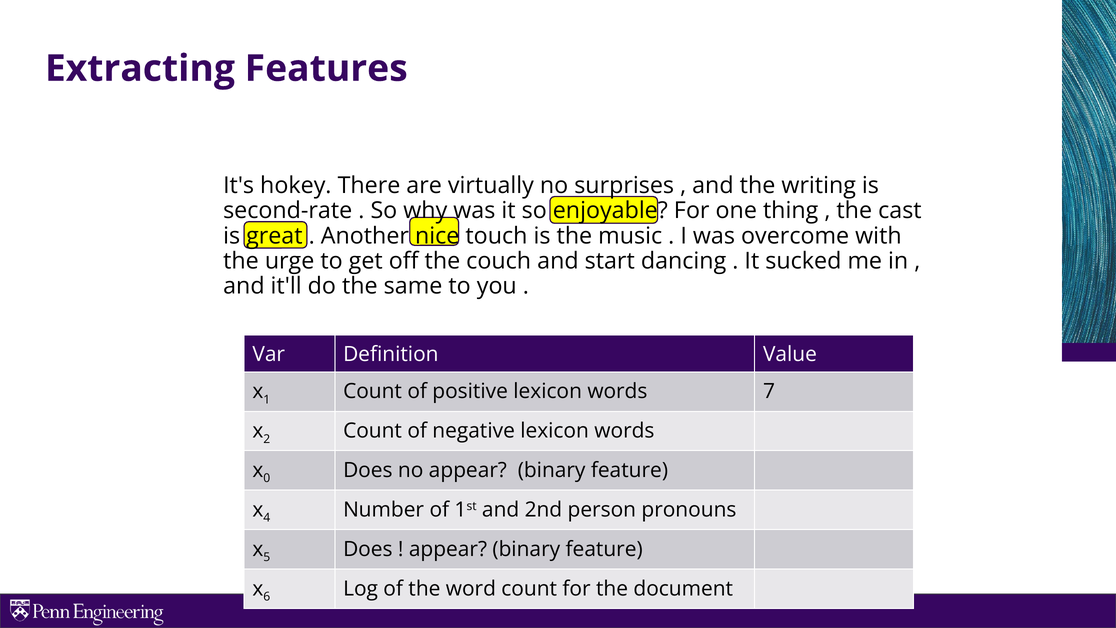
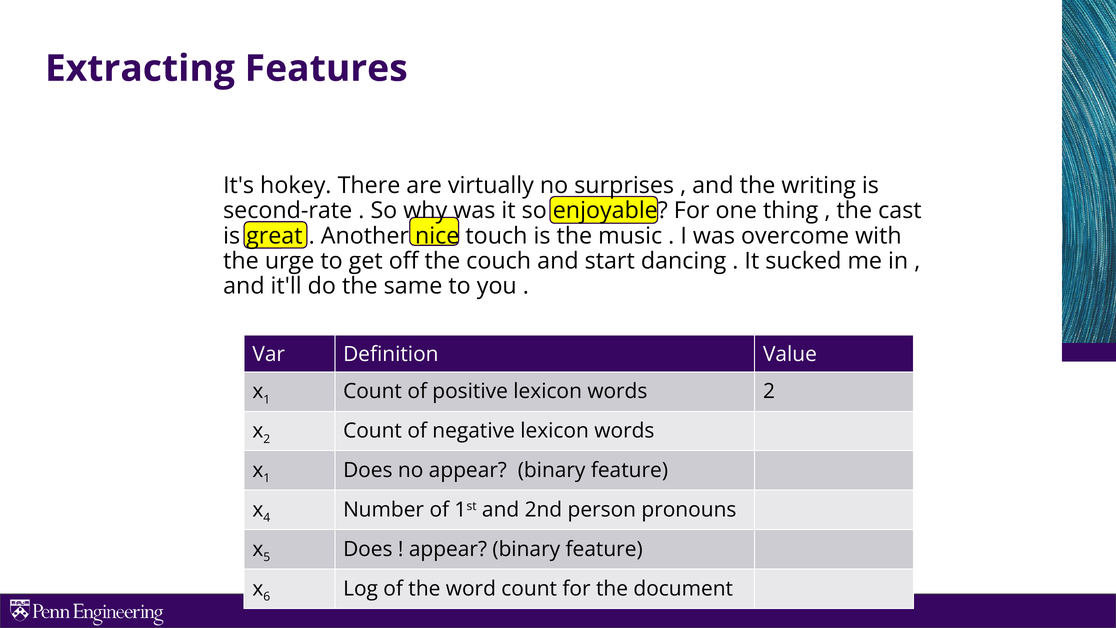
words 7: 7 -> 2
0 at (267, 478): 0 -> 1
